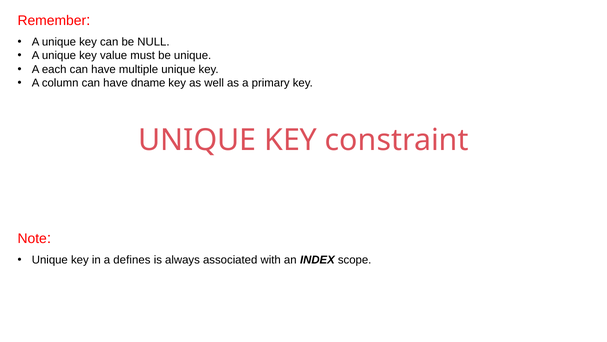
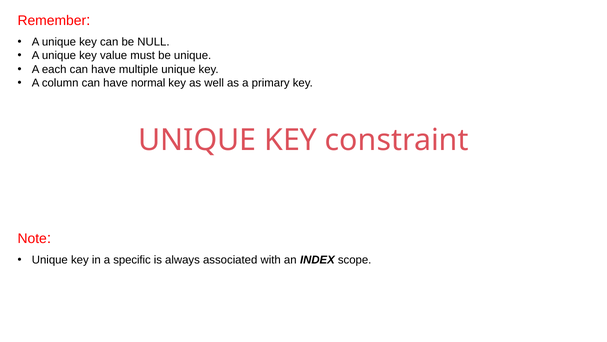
dname: dname -> normal
defines: defines -> specific
